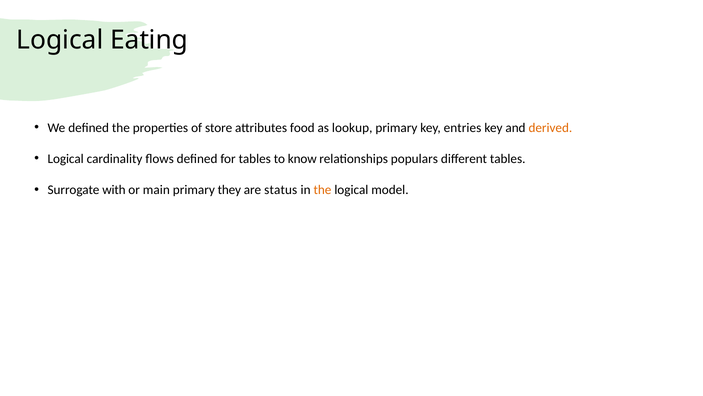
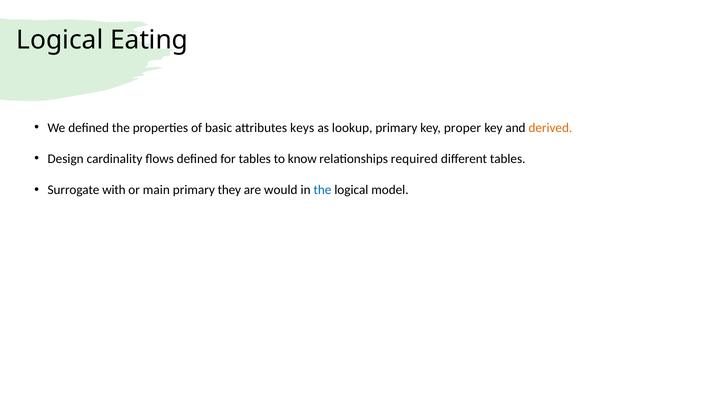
store: store -> basic
food: food -> keys
entries: entries -> proper
Logical at (66, 159): Logical -> Design
populars: populars -> required
status: status -> would
the at (322, 190) colour: orange -> blue
